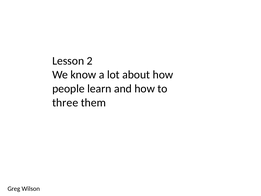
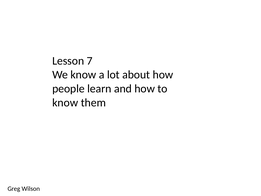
2: 2 -> 7
three at (65, 102): three -> know
